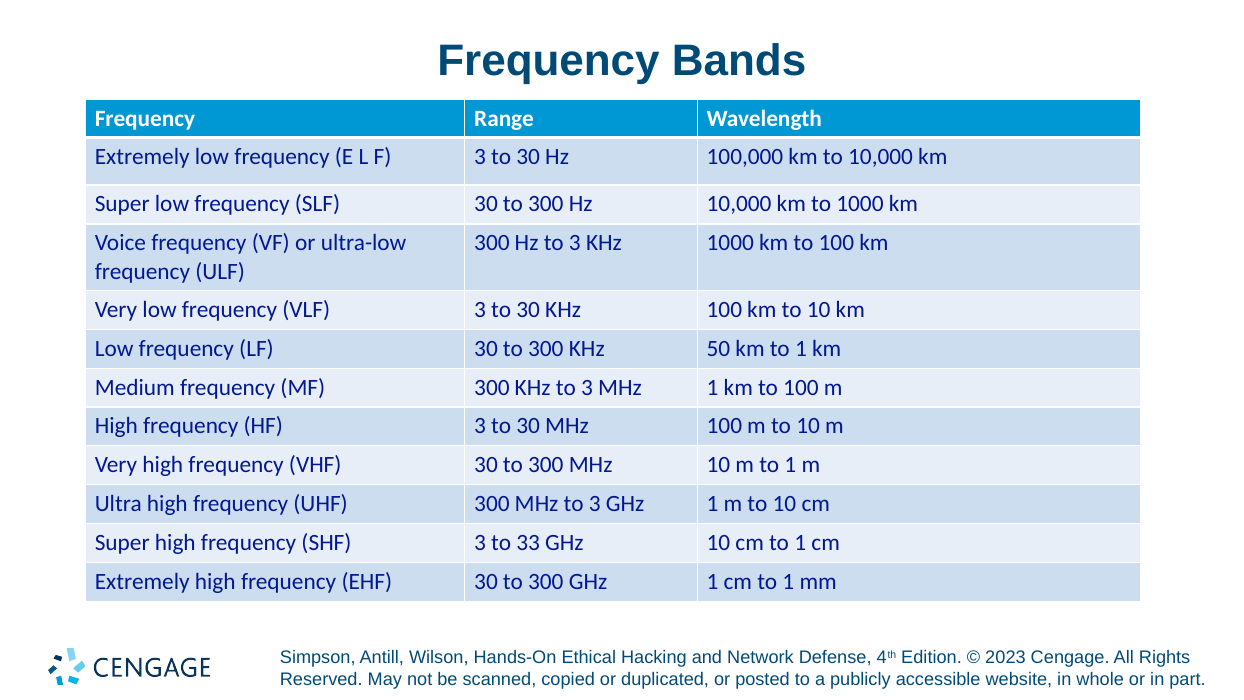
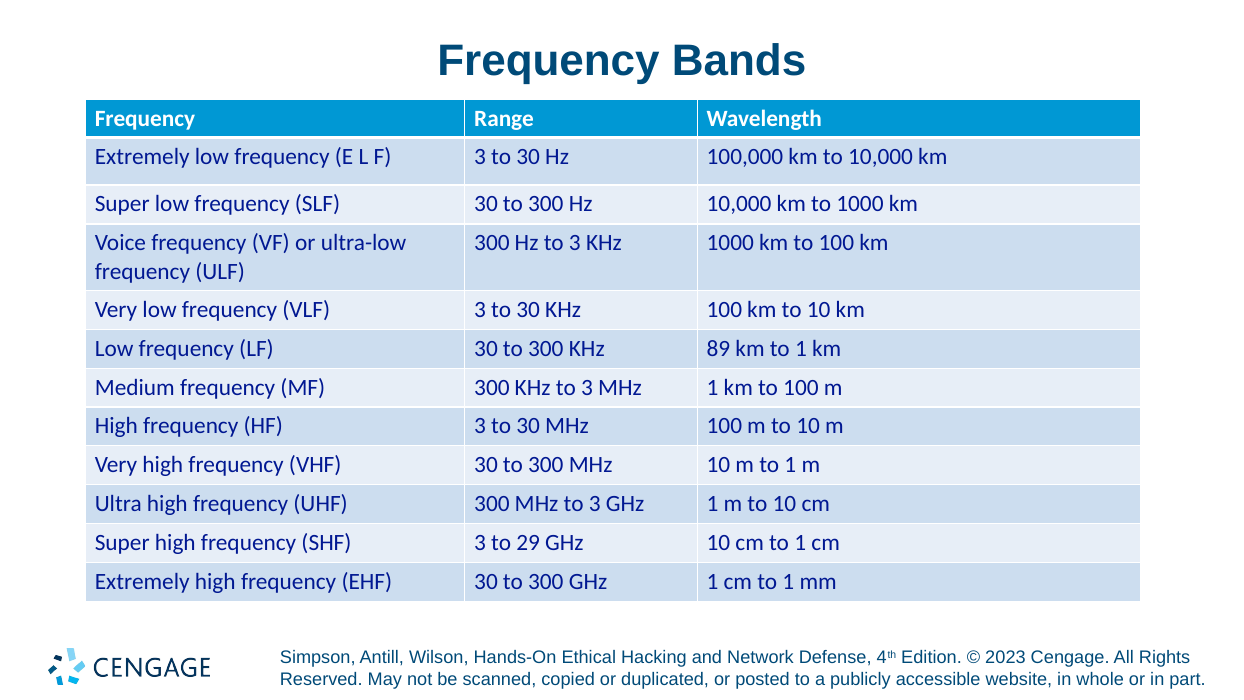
50: 50 -> 89
33: 33 -> 29
